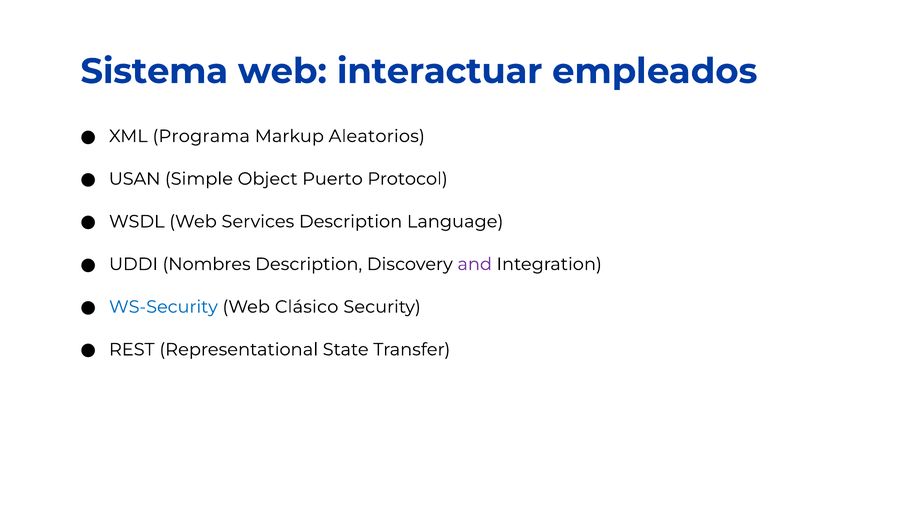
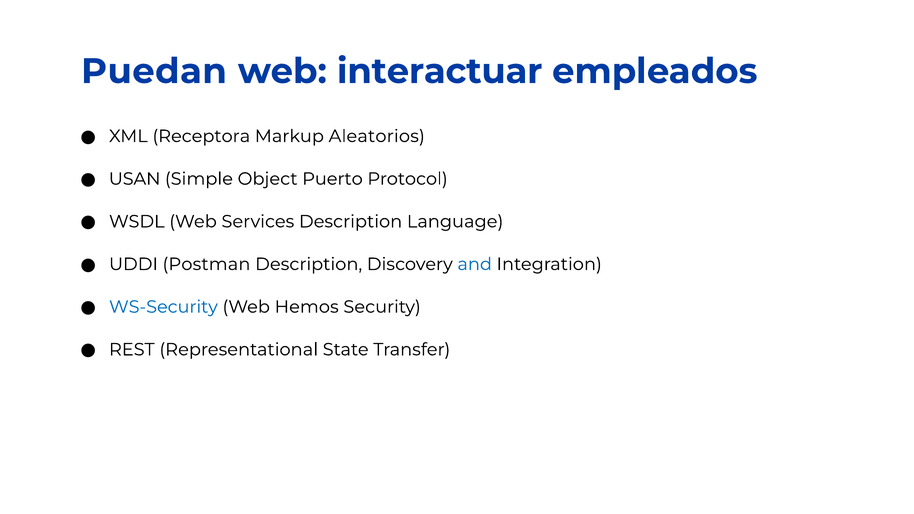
Sistema: Sistema -> Puedan
Programa: Programa -> Receptora
Nombres: Nombres -> Postman
and colour: purple -> blue
Clásico: Clásico -> Hemos
